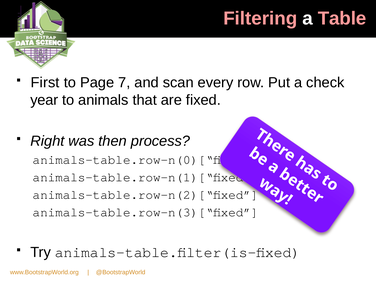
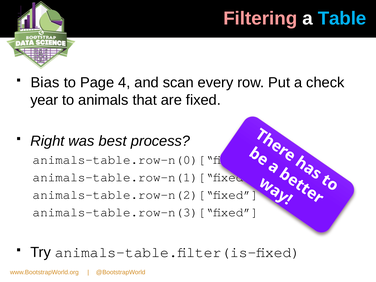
Table colour: pink -> light blue
First: First -> Bias
7: 7 -> 4
then: then -> best
